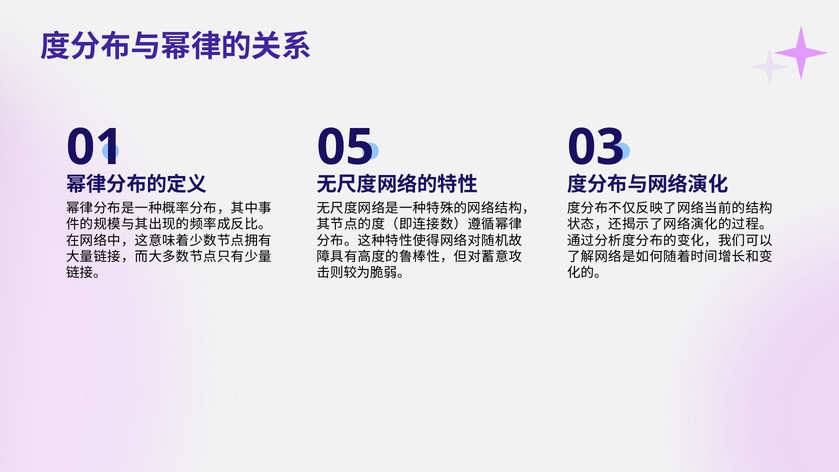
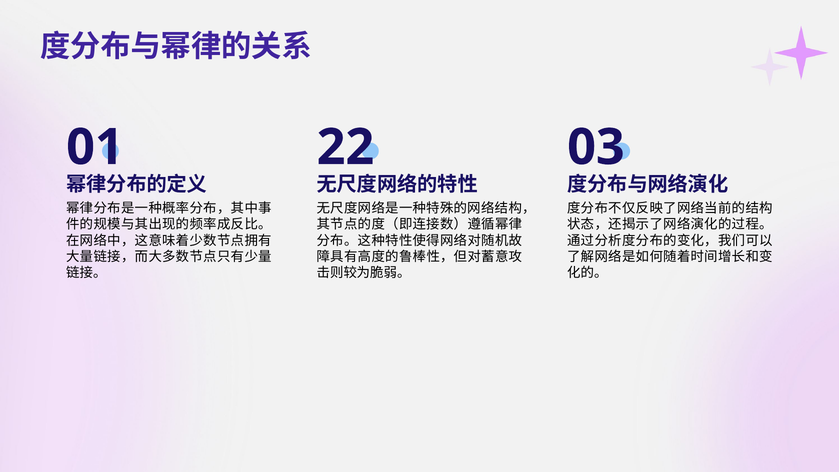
05: 05 -> 22
